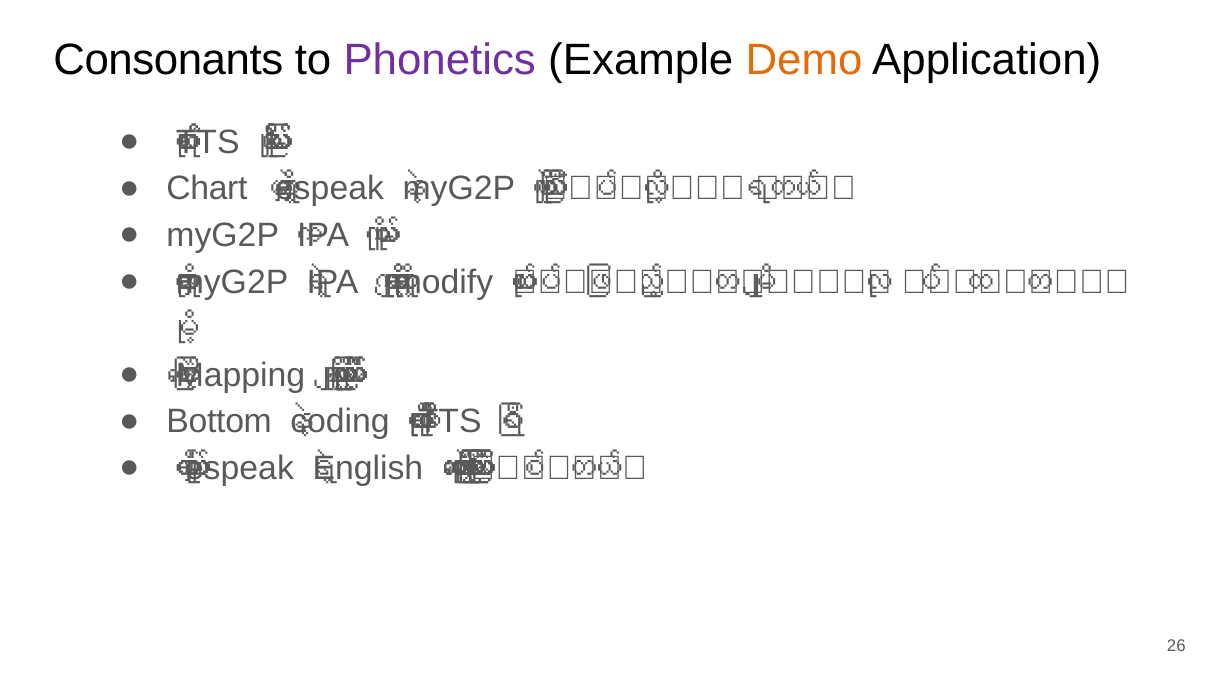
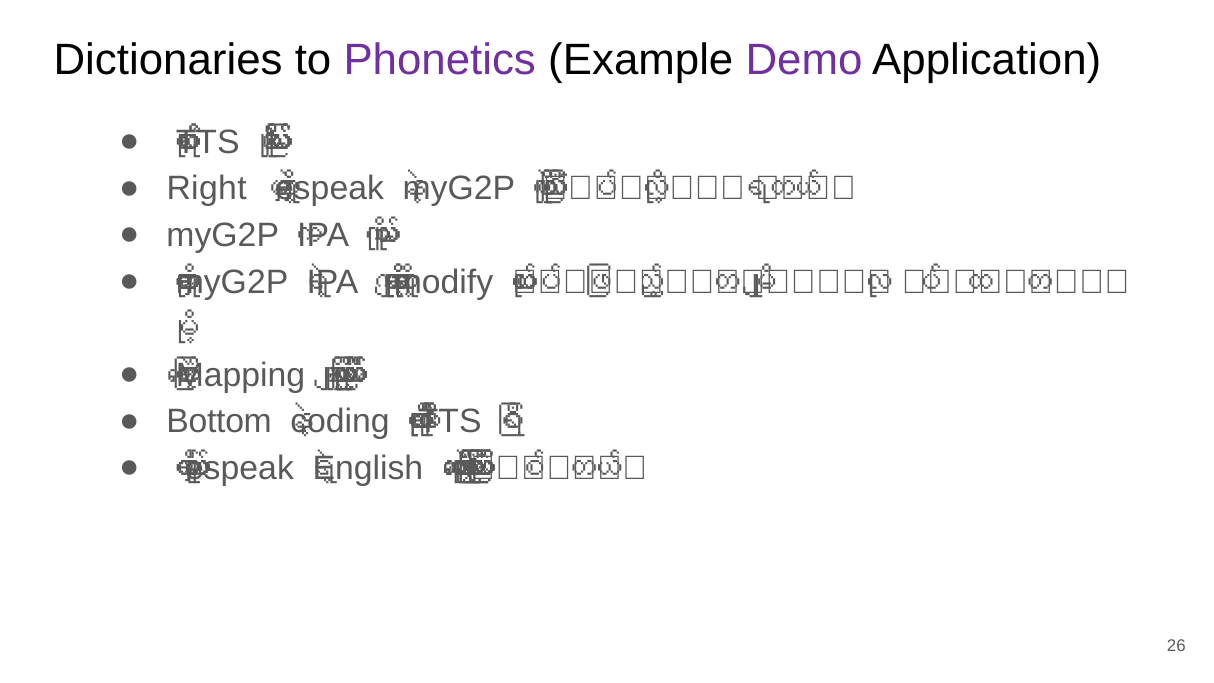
Consonants: Consonants -> Dictionaries
Demo colour: orange -> purple
Chart: Chart -> Right
